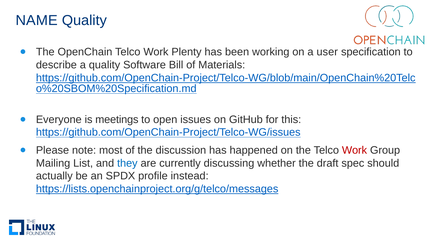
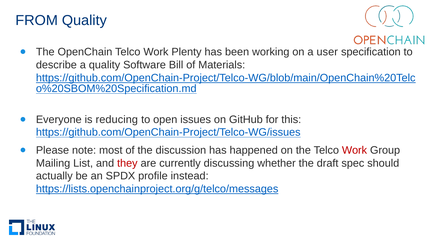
NAME: NAME -> FROM
meetings: meetings -> reducing
they colour: blue -> red
